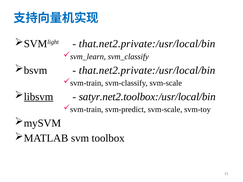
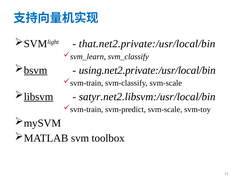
bsvm underline: none -> present
that.net2.private:/usr/local/bin at (147, 70): that.net2.private:/usr/local/bin -> using.net2.private:/usr/local/bin
satyr.net2.toolbox:/usr/local/bin: satyr.net2.toolbox:/usr/local/bin -> satyr.net2.libsvm:/usr/local/bin
